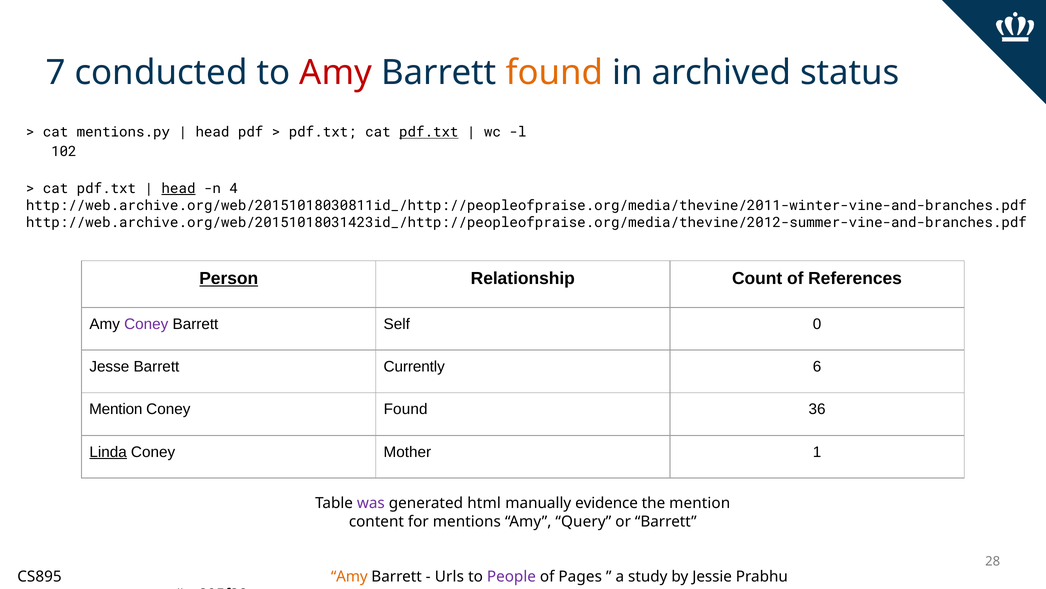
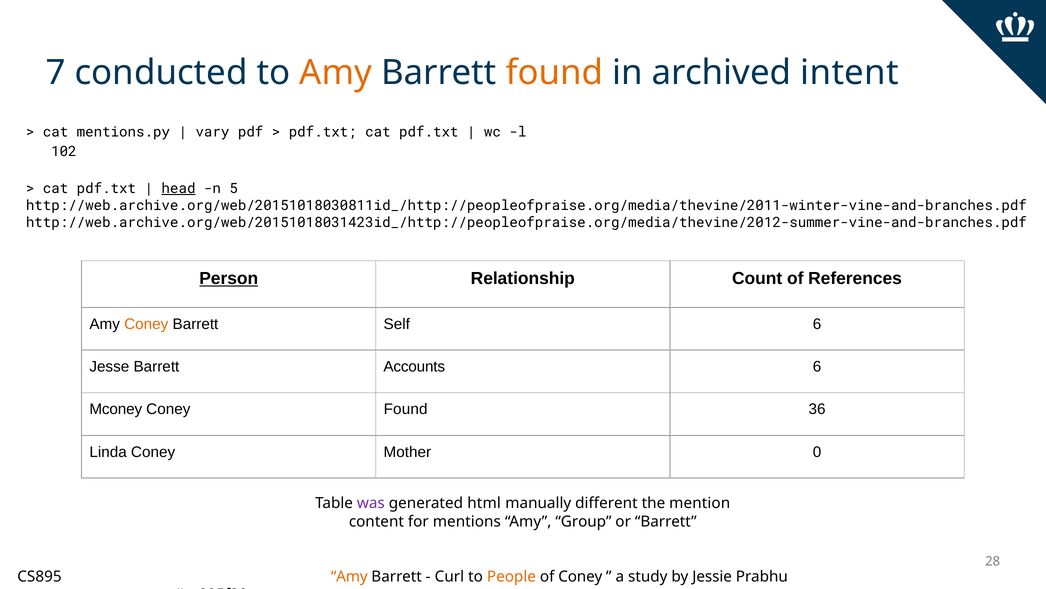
Amy at (336, 73) colour: red -> orange
status: status -> intent
head at (212, 132): head -> vary
pdf.txt at (429, 132) underline: present -> none
4: 4 -> 5
Coney at (146, 324) colour: purple -> orange
Self 0: 0 -> 6
Currently: Currently -> Accounts
Mention at (116, 409): Mention -> Mconey
Linda underline: present -> none
1: 1 -> 0
evidence: evidence -> different
Query: Query -> Group
Urls: Urls -> Curl
People colour: purple -> orange
of Pages: Pages -> Coney
